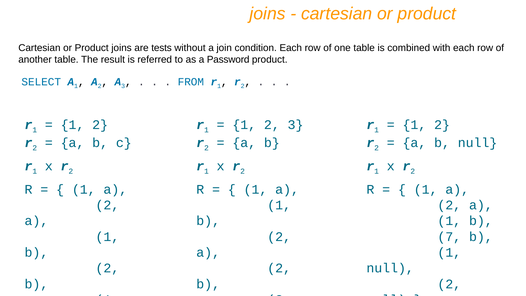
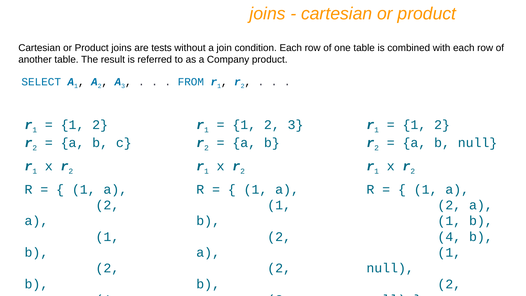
Password: Password -> Company
7 at (449, 237): 7 -> 4
